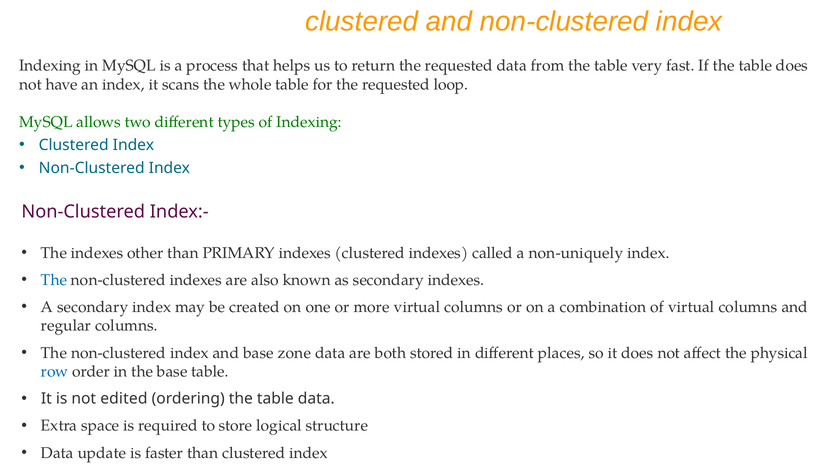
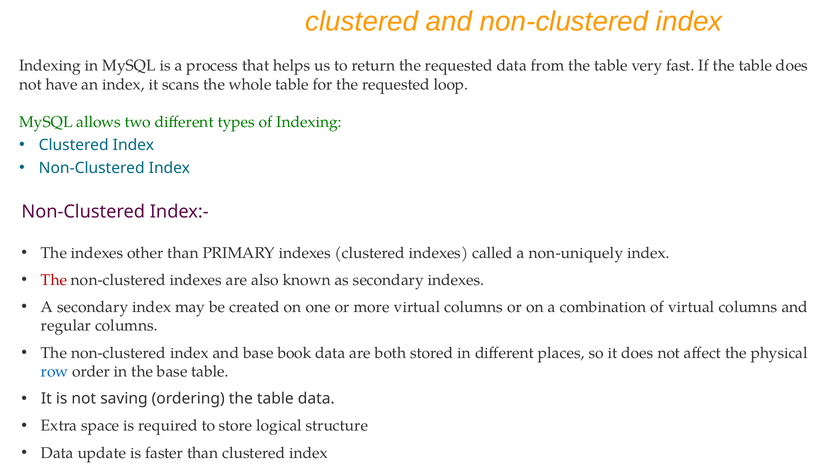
The at (54, 280) colour: blue -> red
zone: zone -> book
edited: edited -> saving
